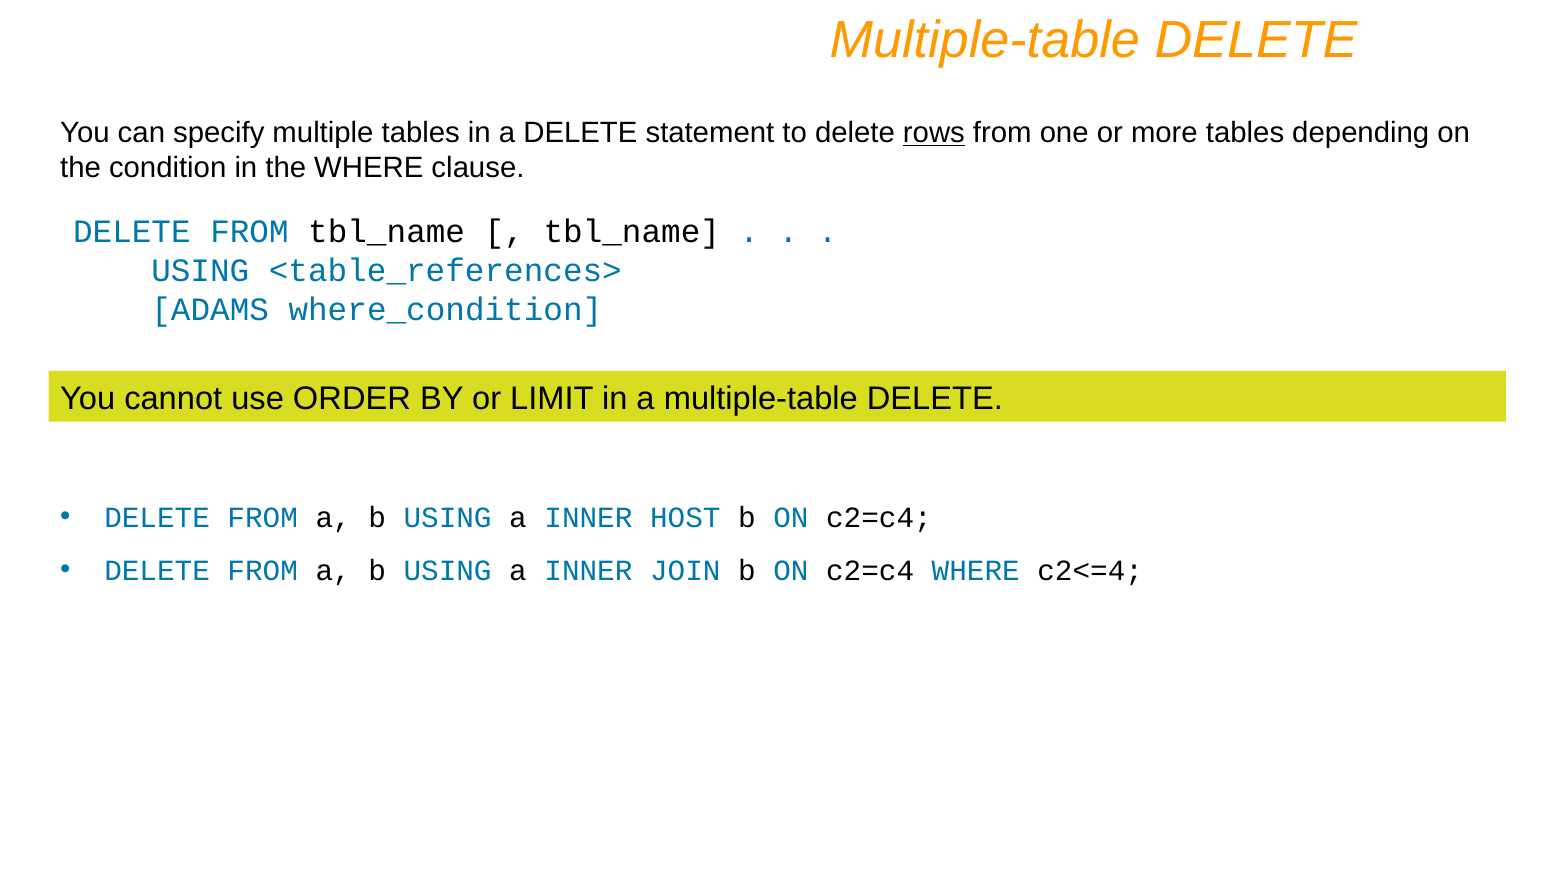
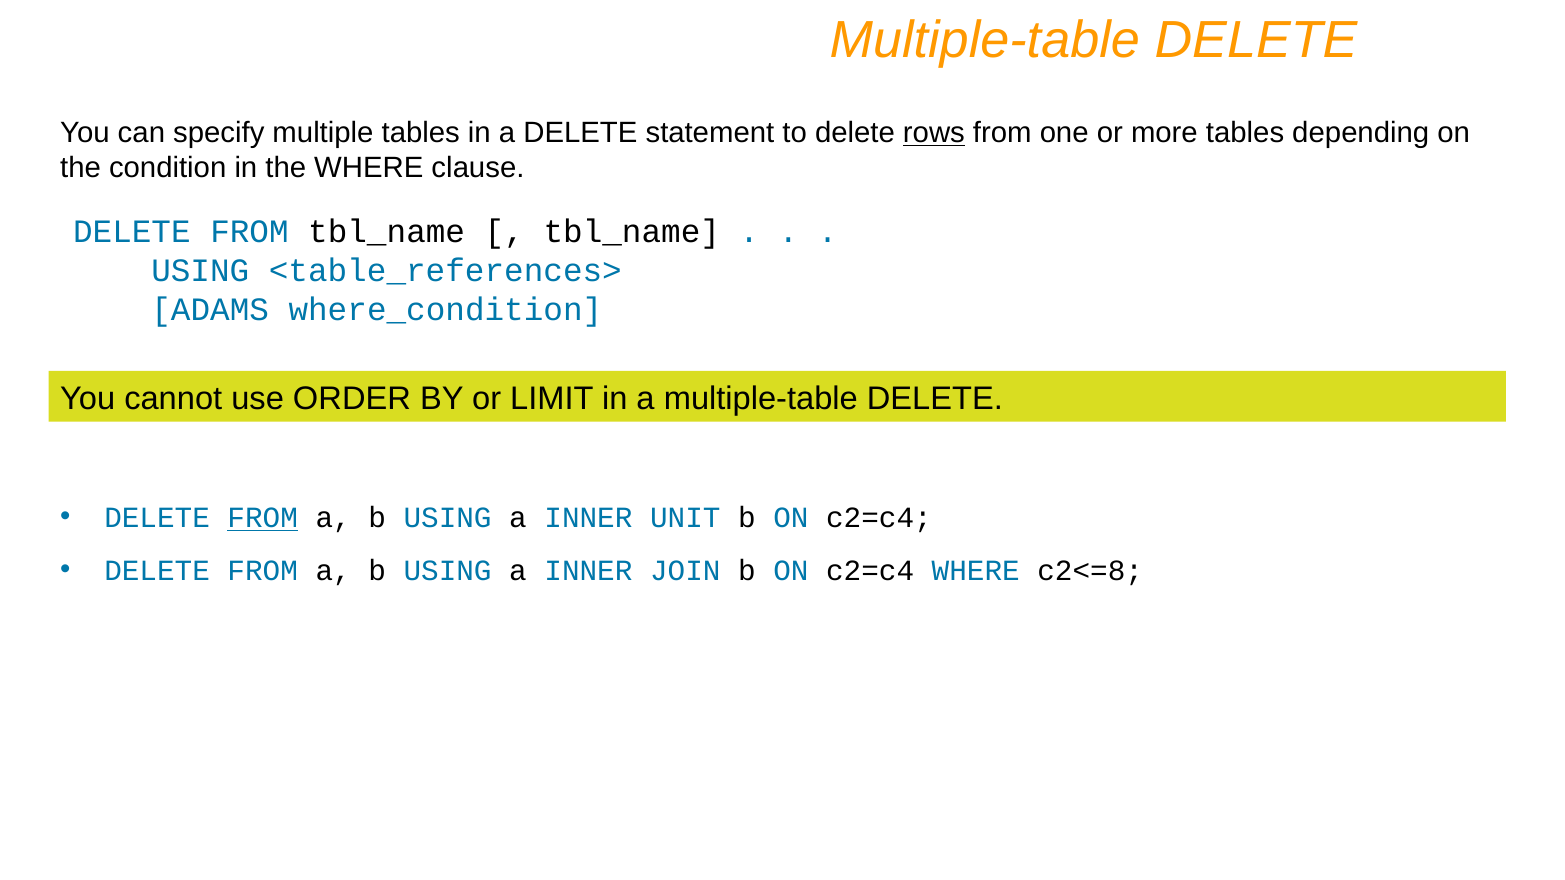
FROM at (263, 518) underline: none -> present
HOST: HOST -> UNIT
c2<=4: c2<=4 -> c2<=8
